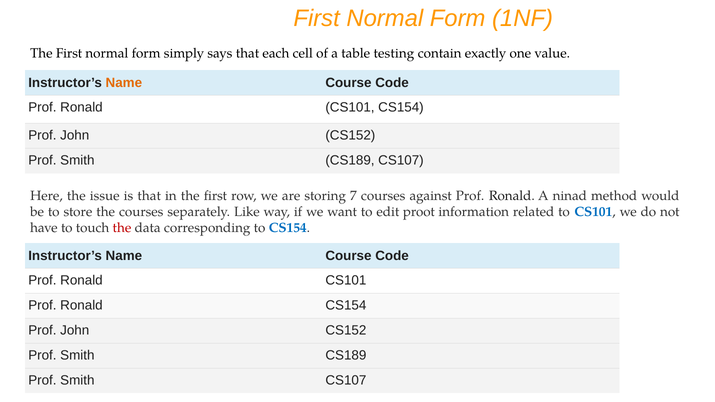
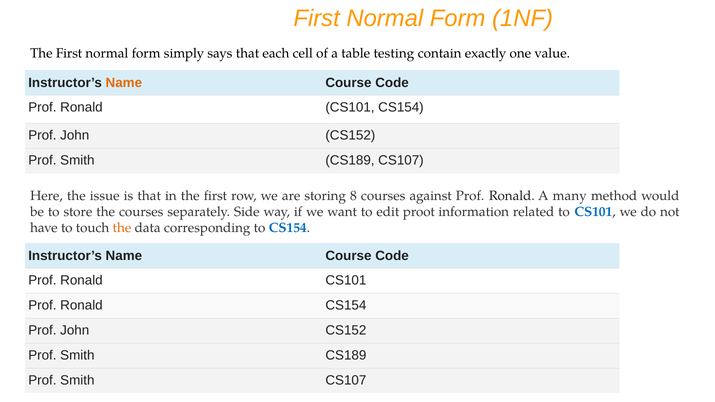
7: 7 -> 8
ninad: ninad -> many
Like: Like -> Side
the at (122, 228) colour: red -> orange
